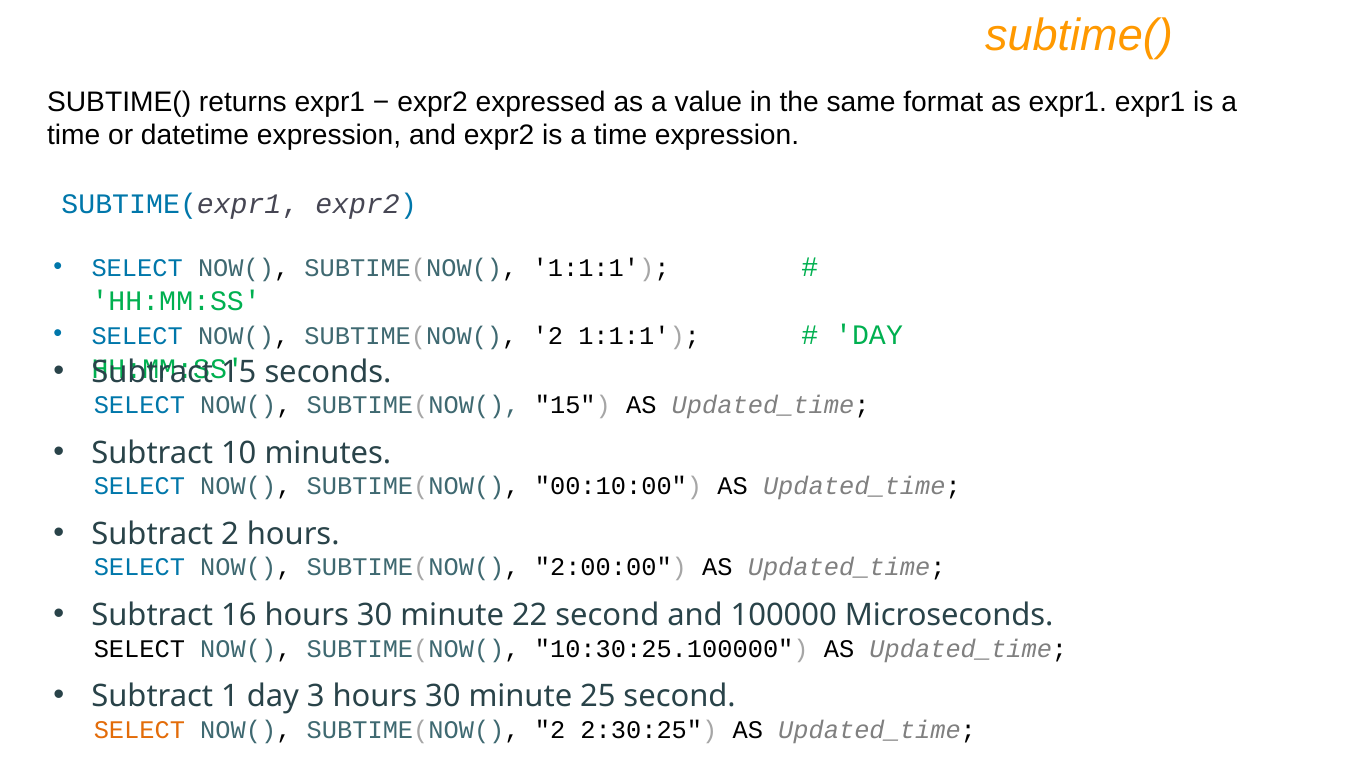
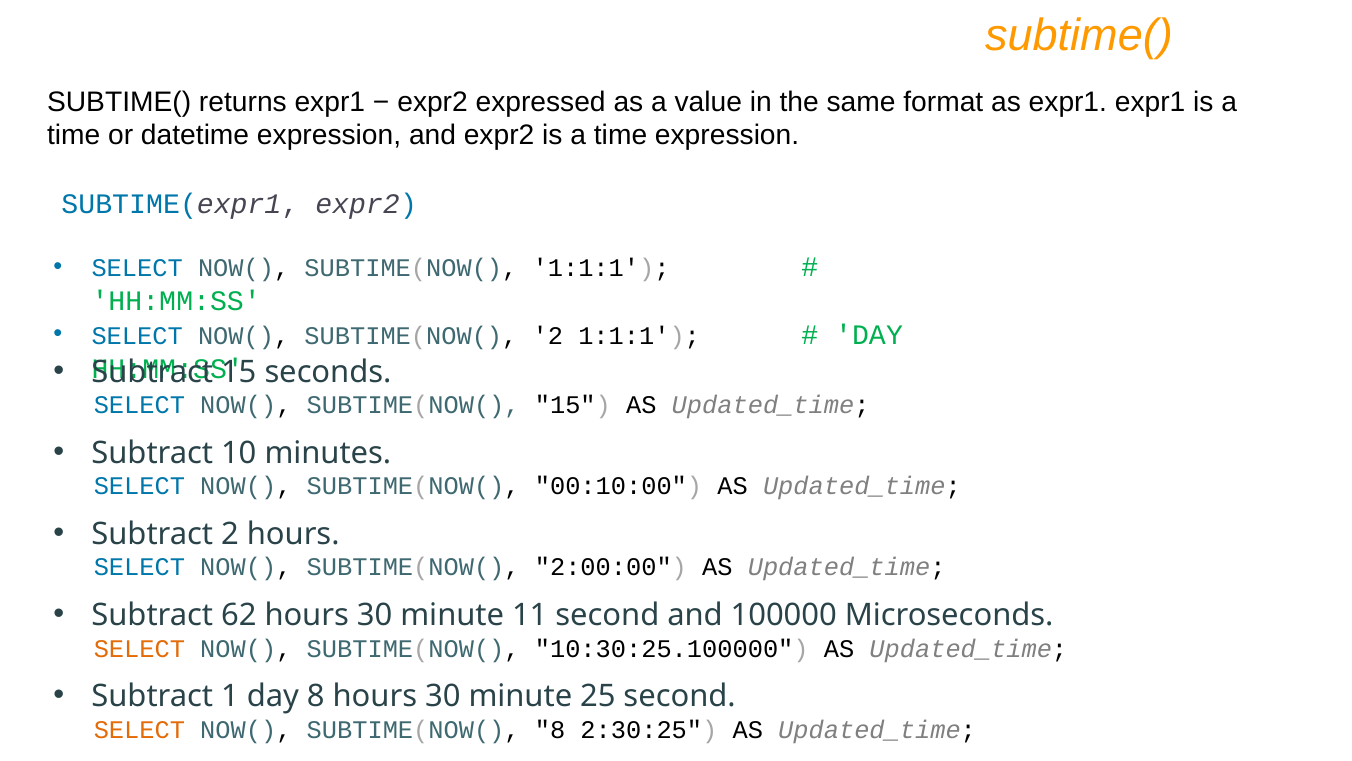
16: 16 -> 62
22: 22 -> 11
SELECT at (139, 648) colour: black -> orange
day 3: 3 -> 8
2 at (550, 729): 2 -> 8
